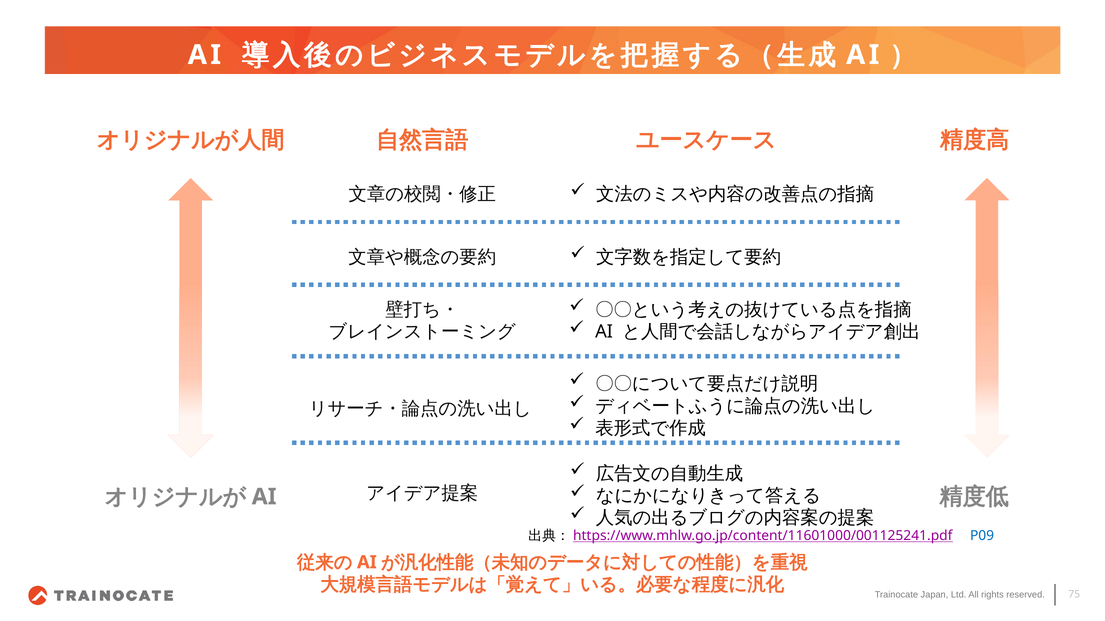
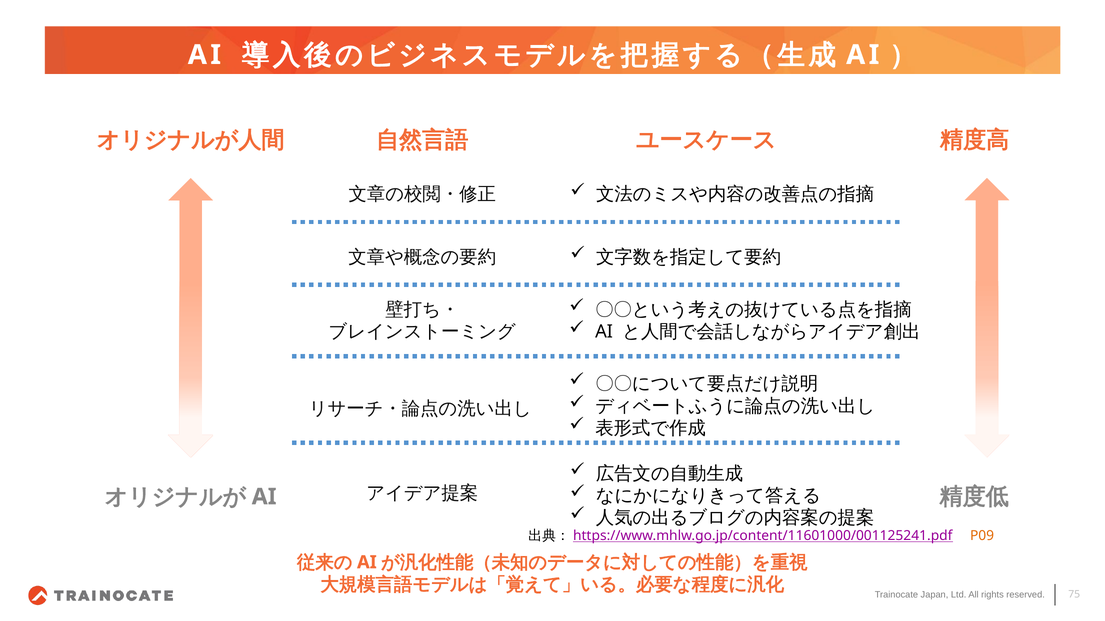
P09 colour: blue -> orange
